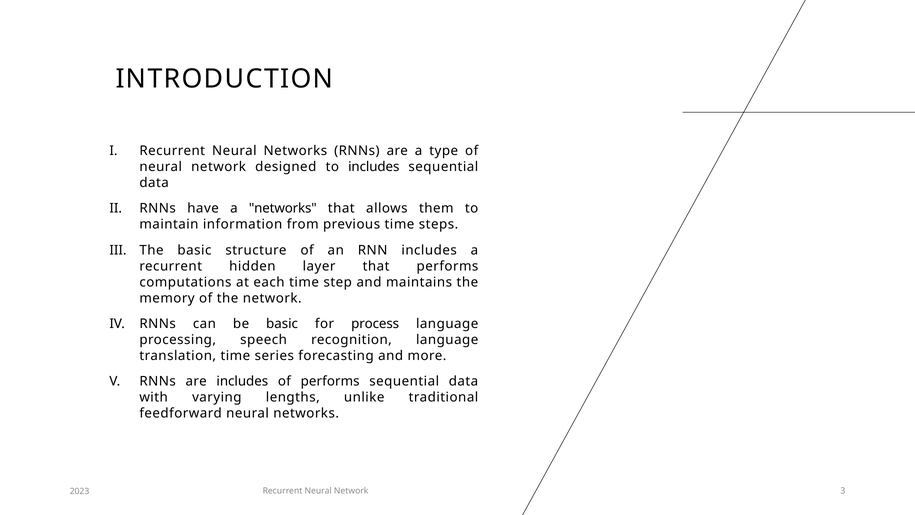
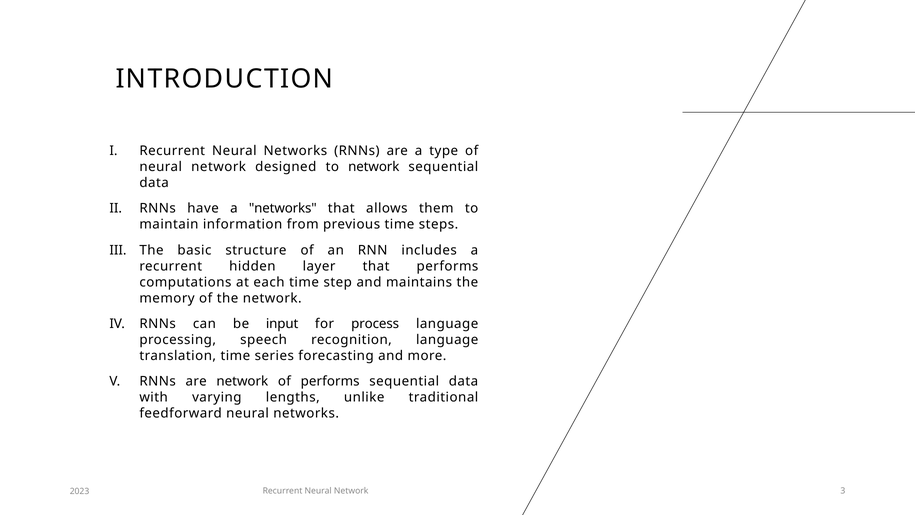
to includes: includes -> network
be basic: basic -> input
are includes: includes -> network
